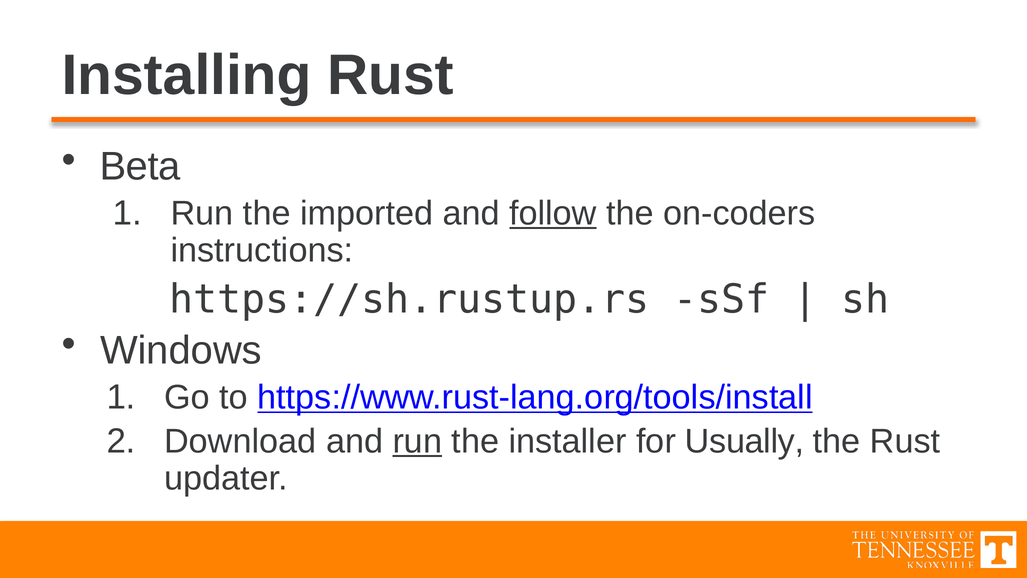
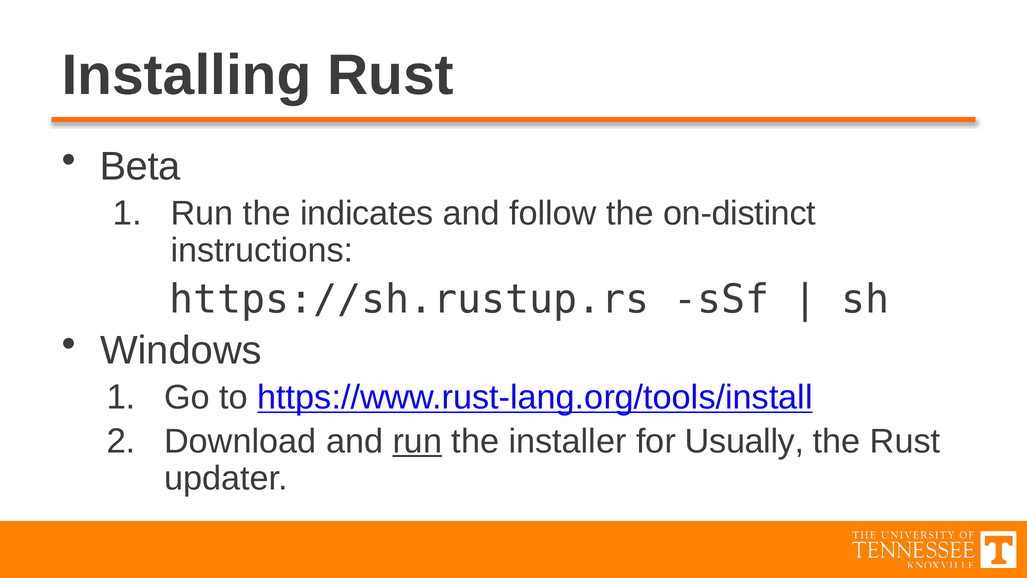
imported: imported -> indicates
follow underline: present -> none
on-coders: on-coders -> on-distinct
